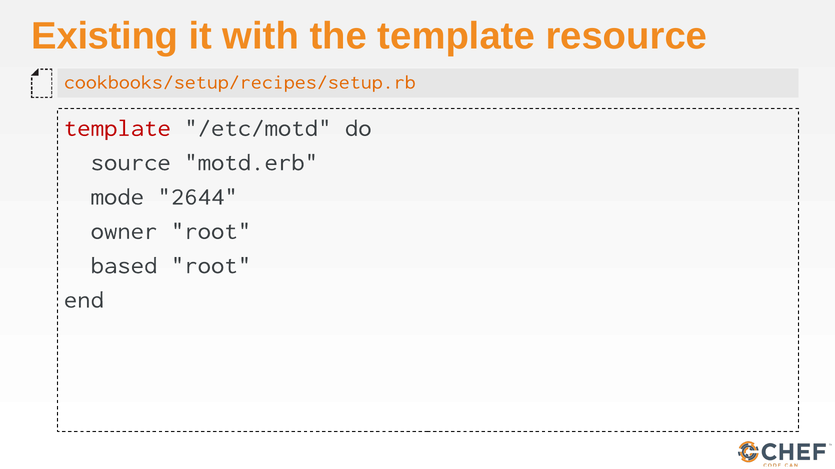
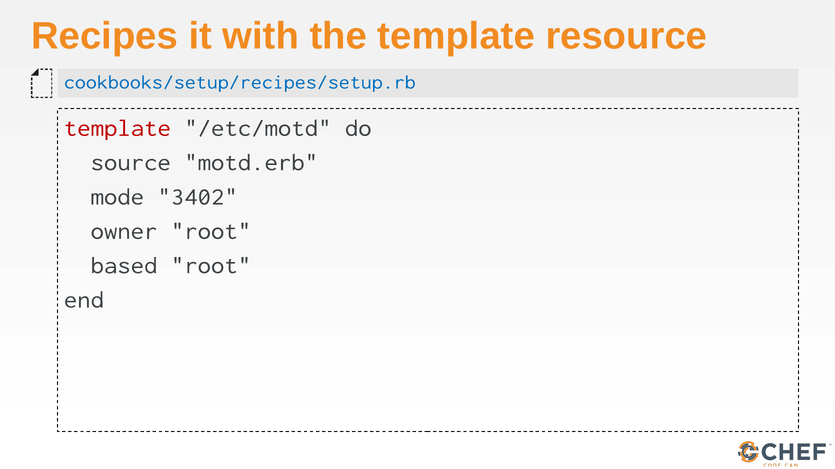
Existing: Existing -> Recipes
cookbooks/setup/recipes/setup.rb colour: orange -> blue
2644: 2644 -> 3402
